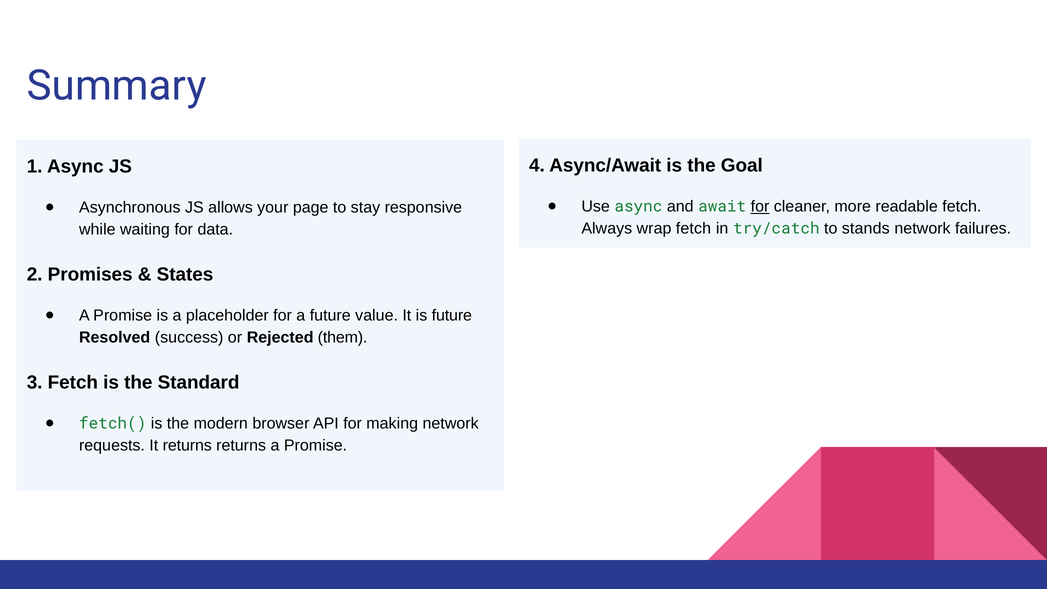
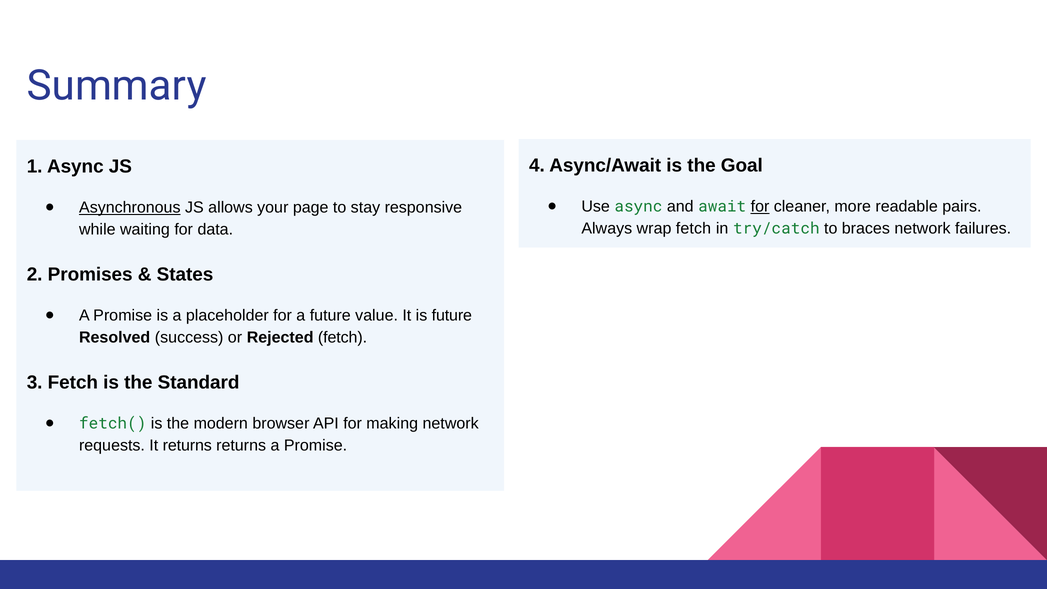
readable fetch: fetch -> pairs
Asynchronous underline: none -> present
stands: stands -> braces
Rejected them: them -> fetch
